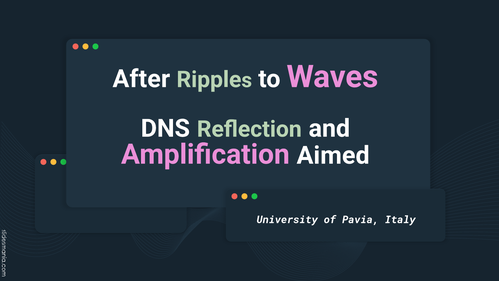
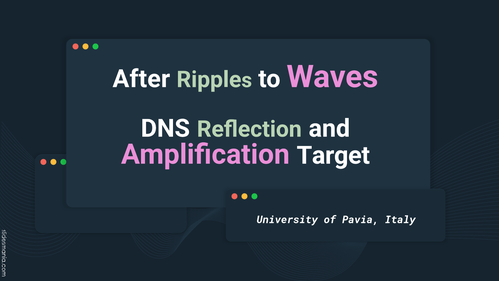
Aimed: Aimed -> Target
